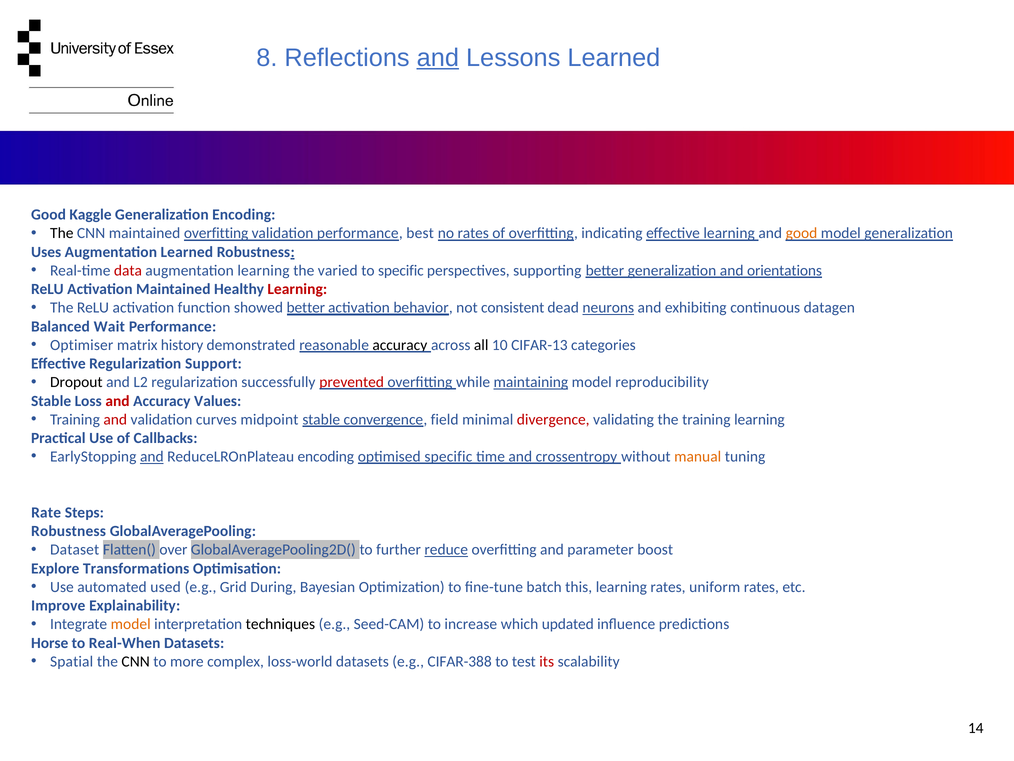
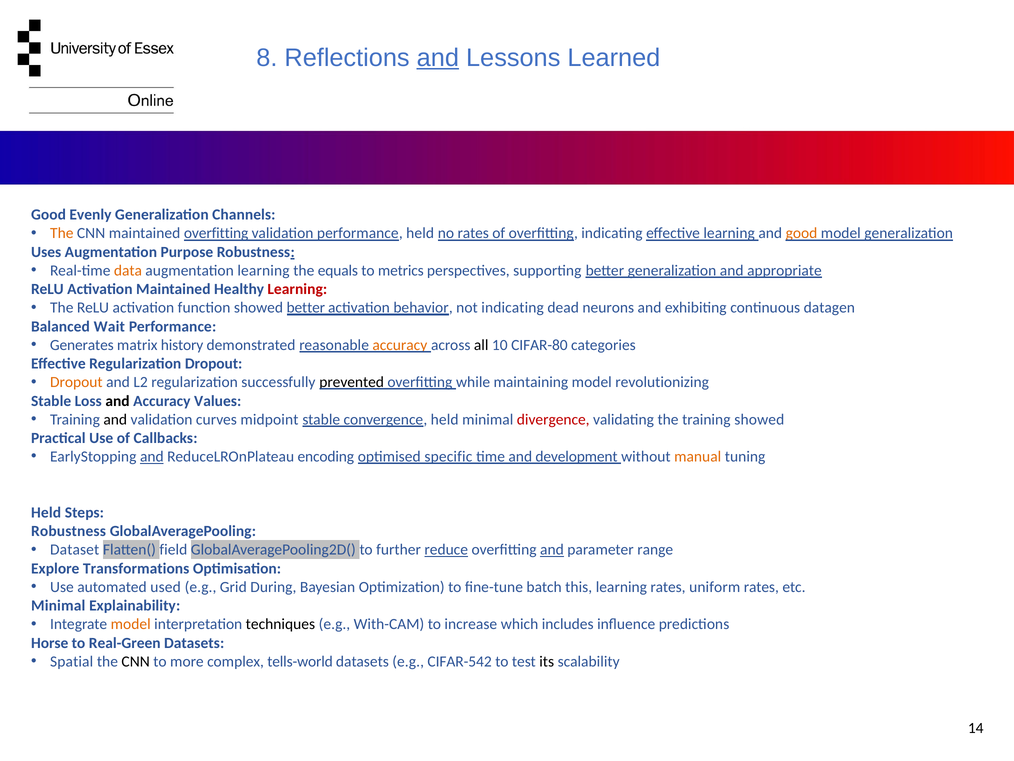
Kaggle: Kaggle -> Evenly
Generalization Encoding: Encoding -> Channels
The at (62, 233) colour: black -> orange
performance best: best -> held
Augmentation Learned: Learned -> Purpose
data colour: red -> orange
varied: varied -> equals
to specific: specific -> metrics
orientations: orientations -> appropriate
not consistent: consistent -> indicating
neurons underline: present -> none
Optimiser: Optimiser -> Generates
accuracy at (400, 345) colour: black -> orange
CIFAR-13: CIFAR-13 -> CIFAR-80
Regularization Support: Support -> Dropout
Dropout at (76, 382) colour: black -> orange
prevented colour: red -> black
maintaining underline: present -> none
reproducibility: reproducibility -> revolutionizing
and at (117, 401) colour: red -> black
and at (115, 419) colour: red -> black
convergence field: field -> held
training learning: learning -> showed
crossentropy: crossentropy -> development
Rate at (46, 512): Rate -> Held
over: over -> field
and at (552, 549) underline: none -> present
boost: boost -> range
Improve at (58, 605): Improve -> Minimal
Seed-CAM: Seed-CAM -> With-CAM
updated: updated -> includes
Real-When: Real-When -> Real-Green
loss-world: loss-world -> tells-world
CIFAR-388: CIFAR-388 -> CIFAR-542
its colour: red -> black
